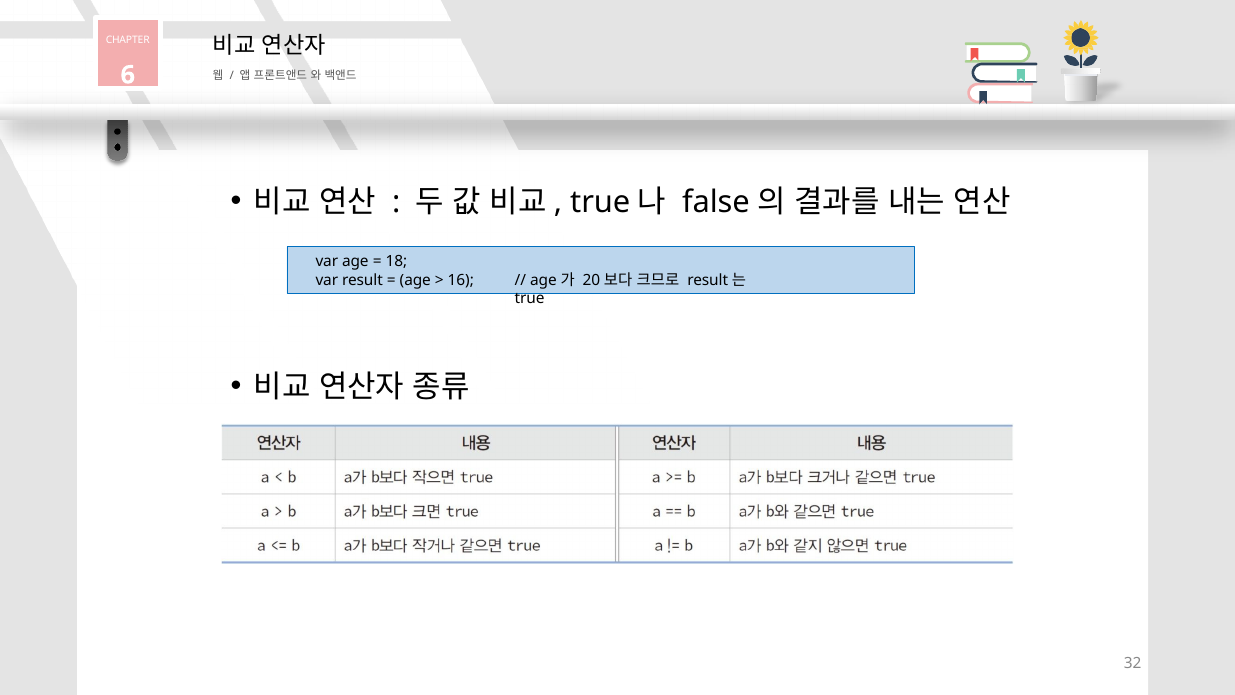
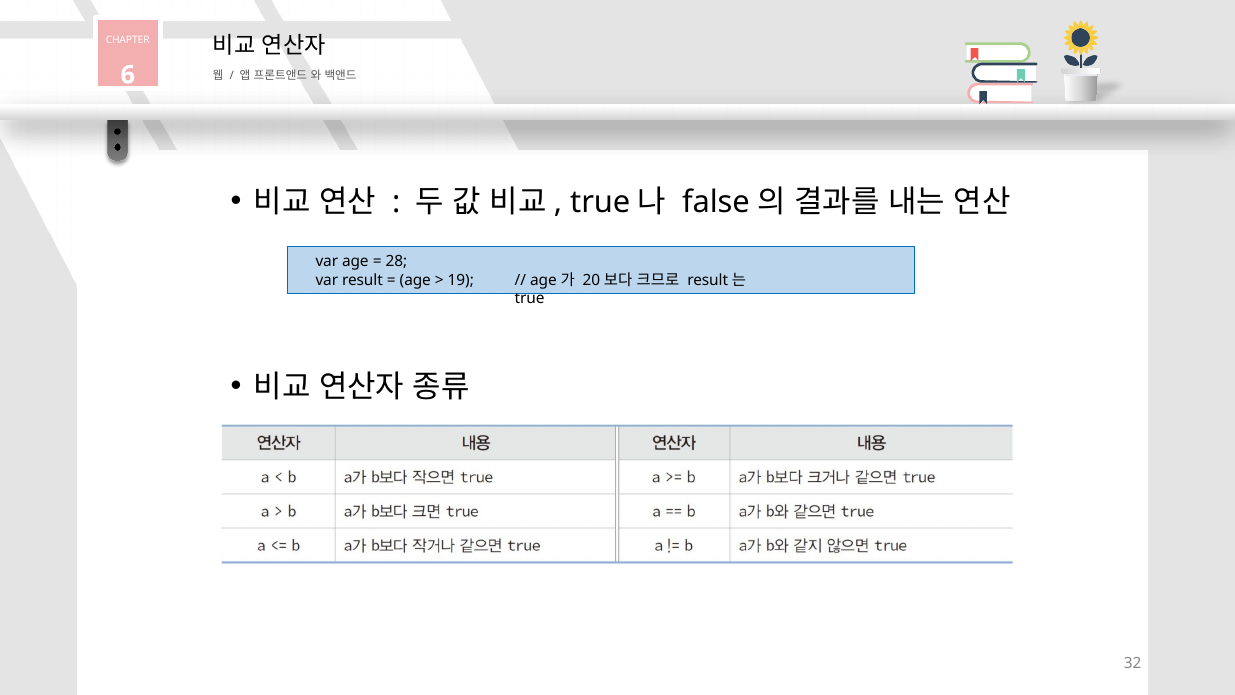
18: 18 -> 28
16: 16 -> 19
